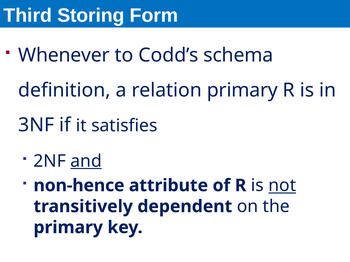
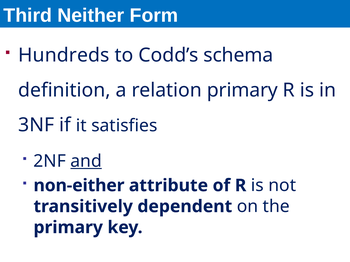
Storing: Storing -> Neither
Whenever: Whenever -> Hundreds
non-hence: non-hence -> non-either
not underline: present -> none
